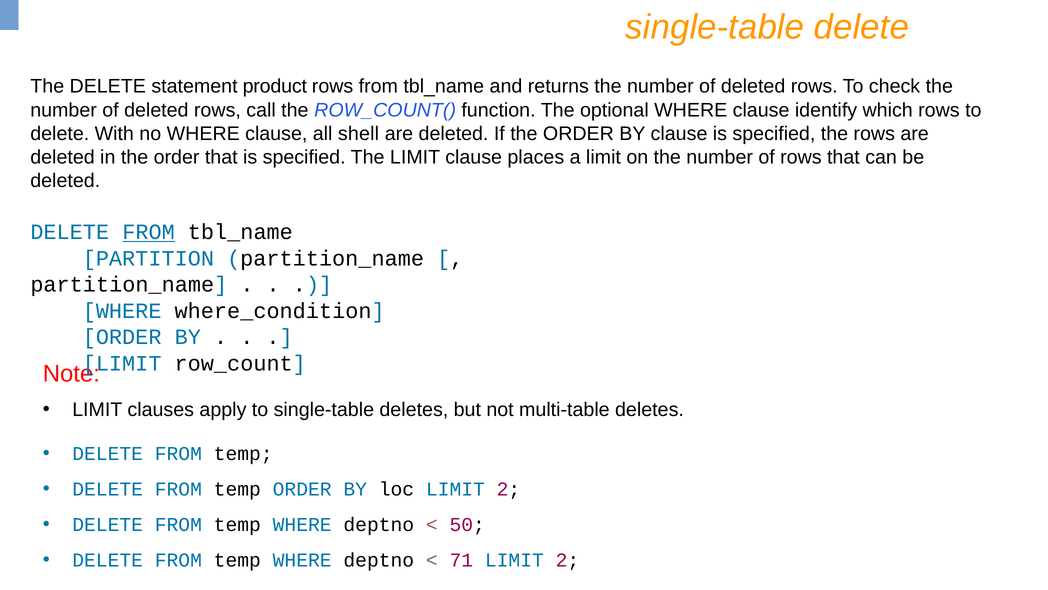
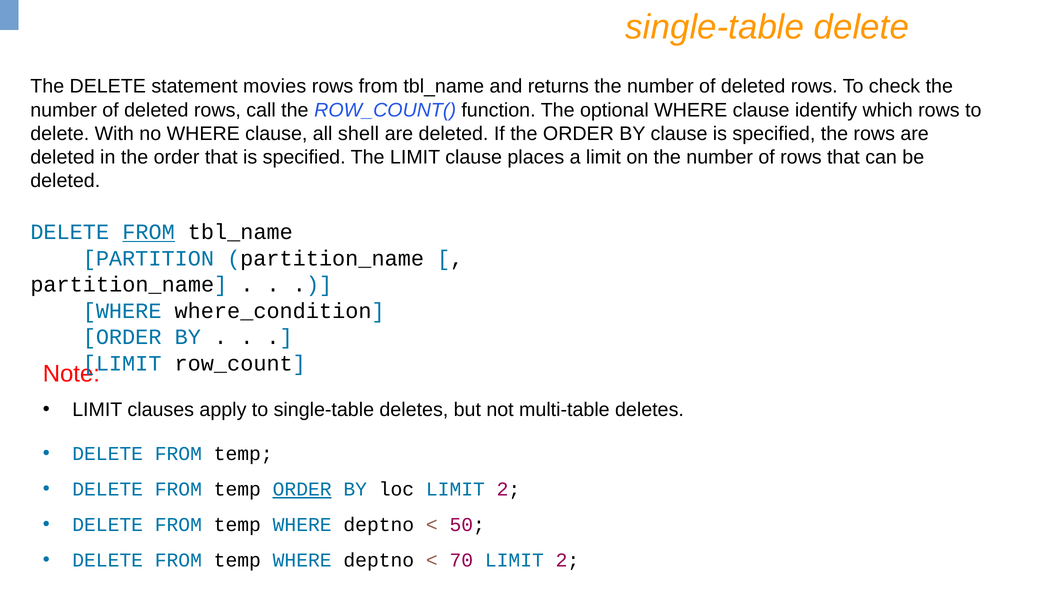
product: product -> movies
ORDER at (302, 489) underline: none -> present
71: 71 -> 70
